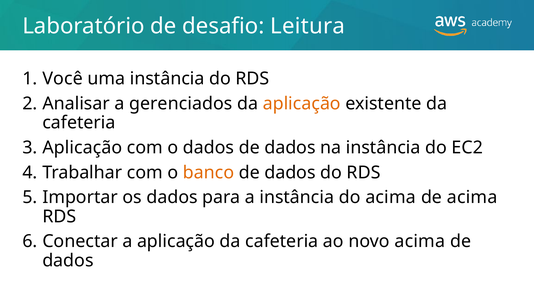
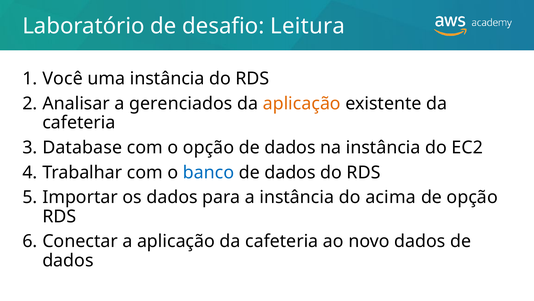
Aplicação at (82, 147): Aplicação -> Database
o dados: dados -> opção
banco colour: orange -> blue
de acima: acima -> opção
novo acima: acima -> dados
